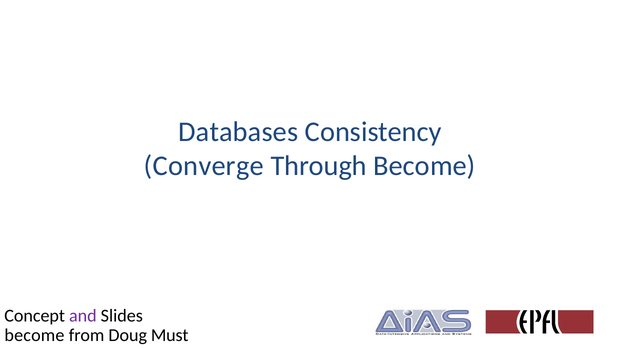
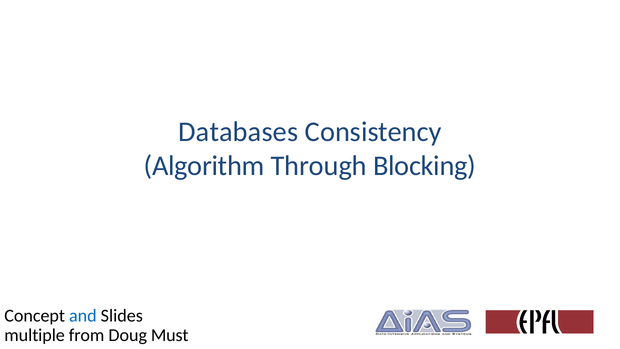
Converge: Converge -> Algorithm
Through Become: Become -> Blocking
and colour: purple -> blue
become at (34, 335): become -> multiple
